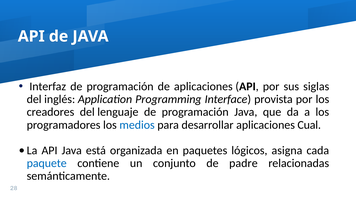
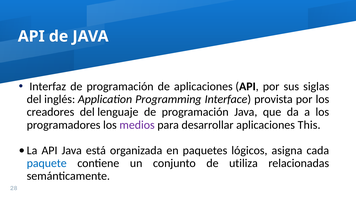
medios colour: blue -> purple
Cual: Cual -> This
padre: padre -> utiliza
